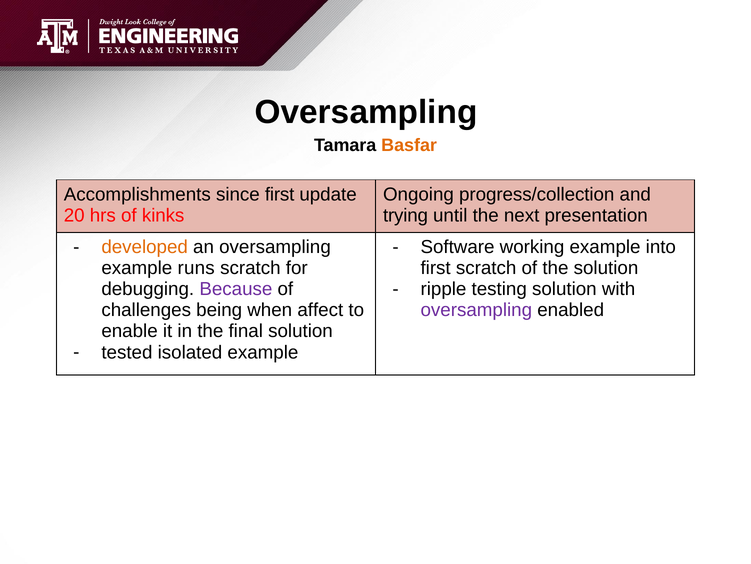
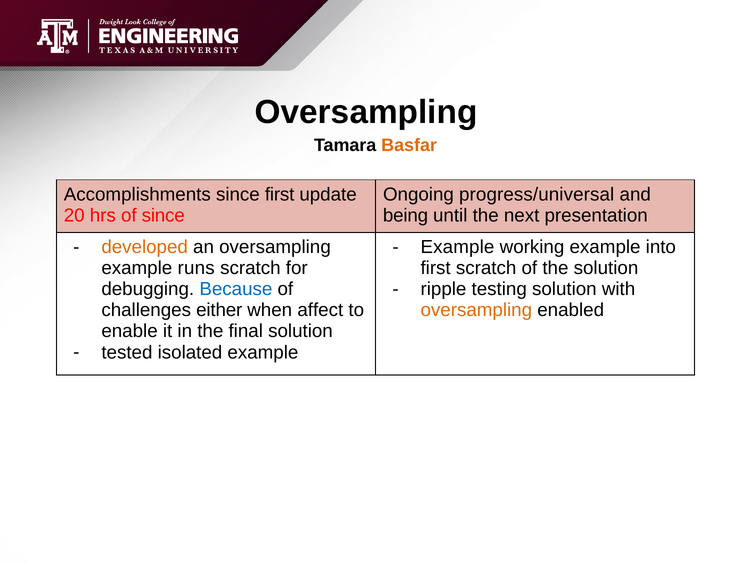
progress/collection: progress/collection -> progress/universal
of kinks: kinks -> since
trying: trying -> being
Software at (458, 247): Software -> Example
Because colour: purple -> blue
being: being -> either
oversampling at (476, 310) colour: purple -> orange
